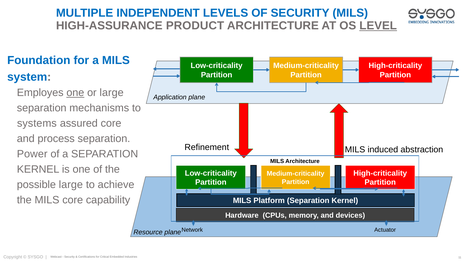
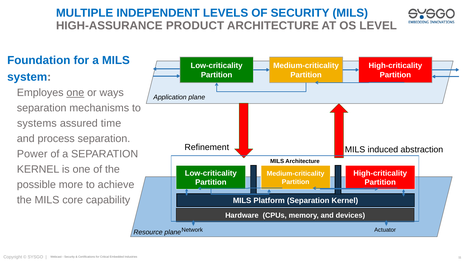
LEVEL underline: present -> none
or large: large -> ways
assured core: core -> time
possible large: large -> more
